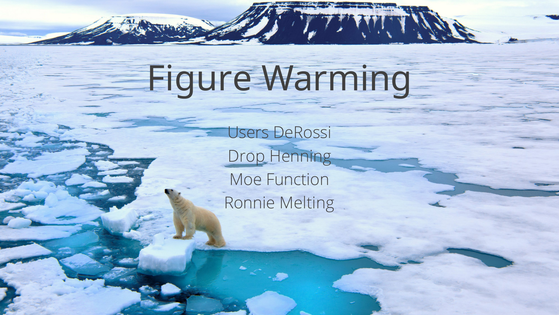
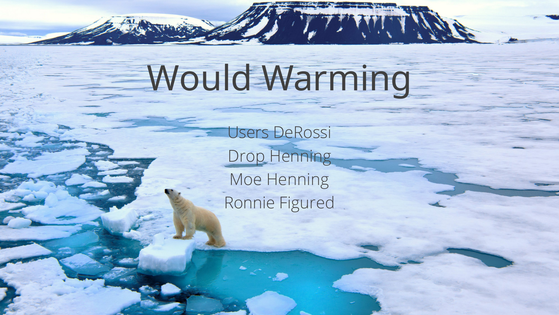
Figure: Figure -> Would
Moe Function: Function -> Henning
Melting: Melting -> Figured
